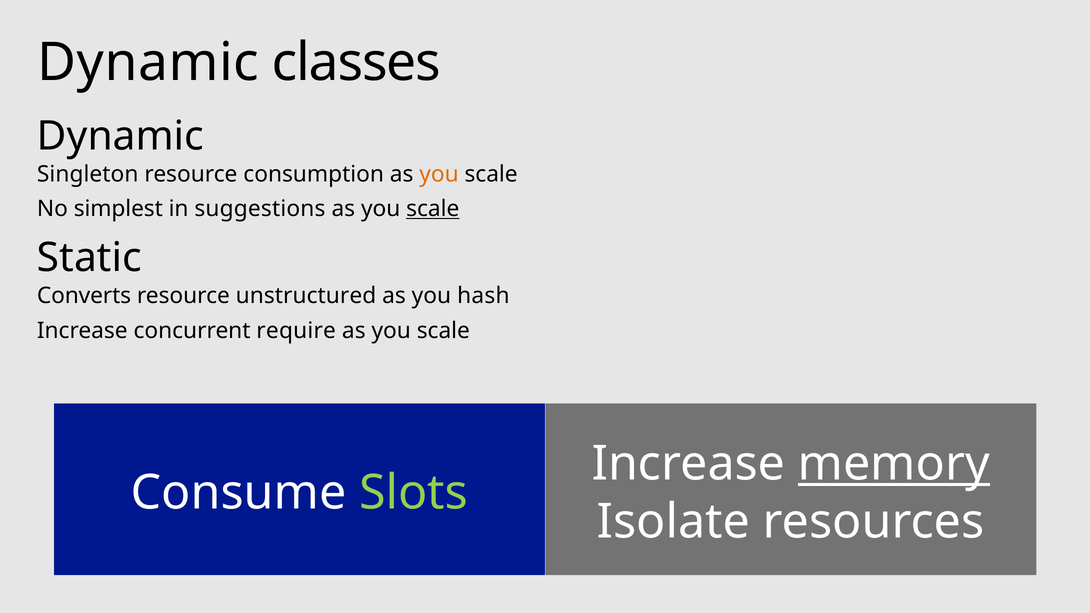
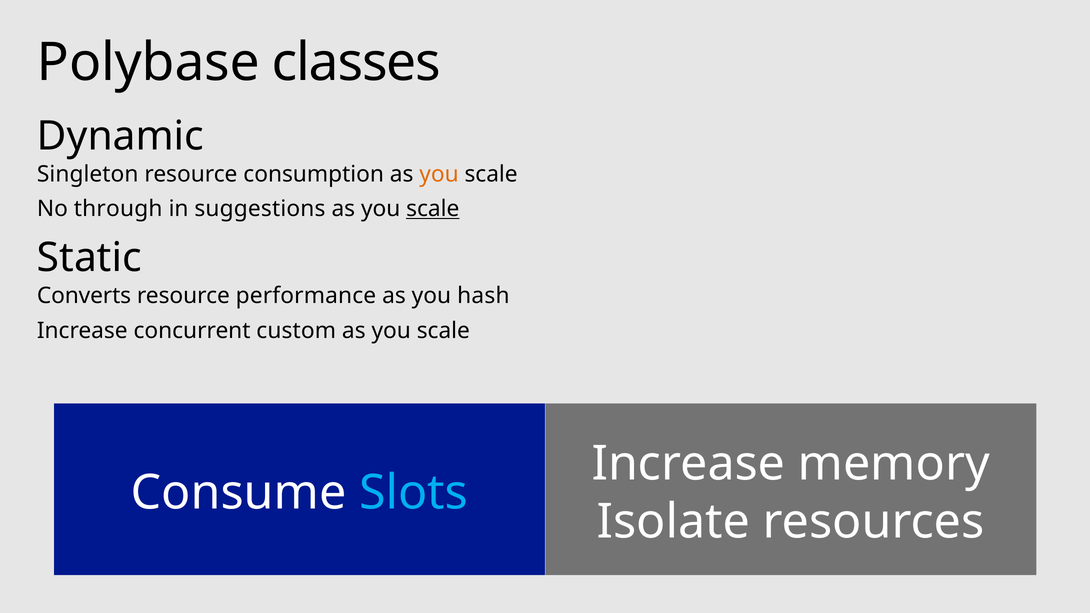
Dynamic at (148, 62): Dynamic -> Polybase
simplest: simplest -> through
unstructured: unstructured -> performance
require: require -> custom
memory underline: present -> none
Slots colour: light green -> light blue
